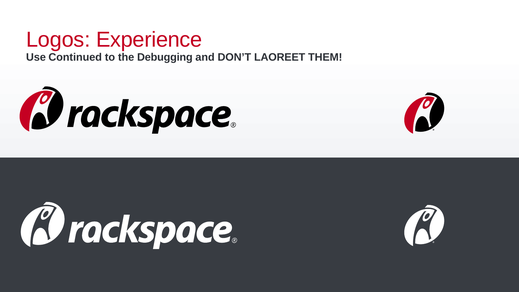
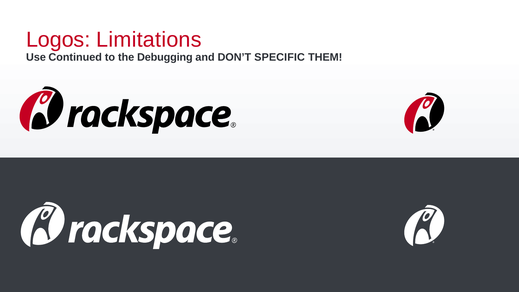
Experience: Experience -> Limitations
LAOREET: LAOREET -> SPECIFIC
